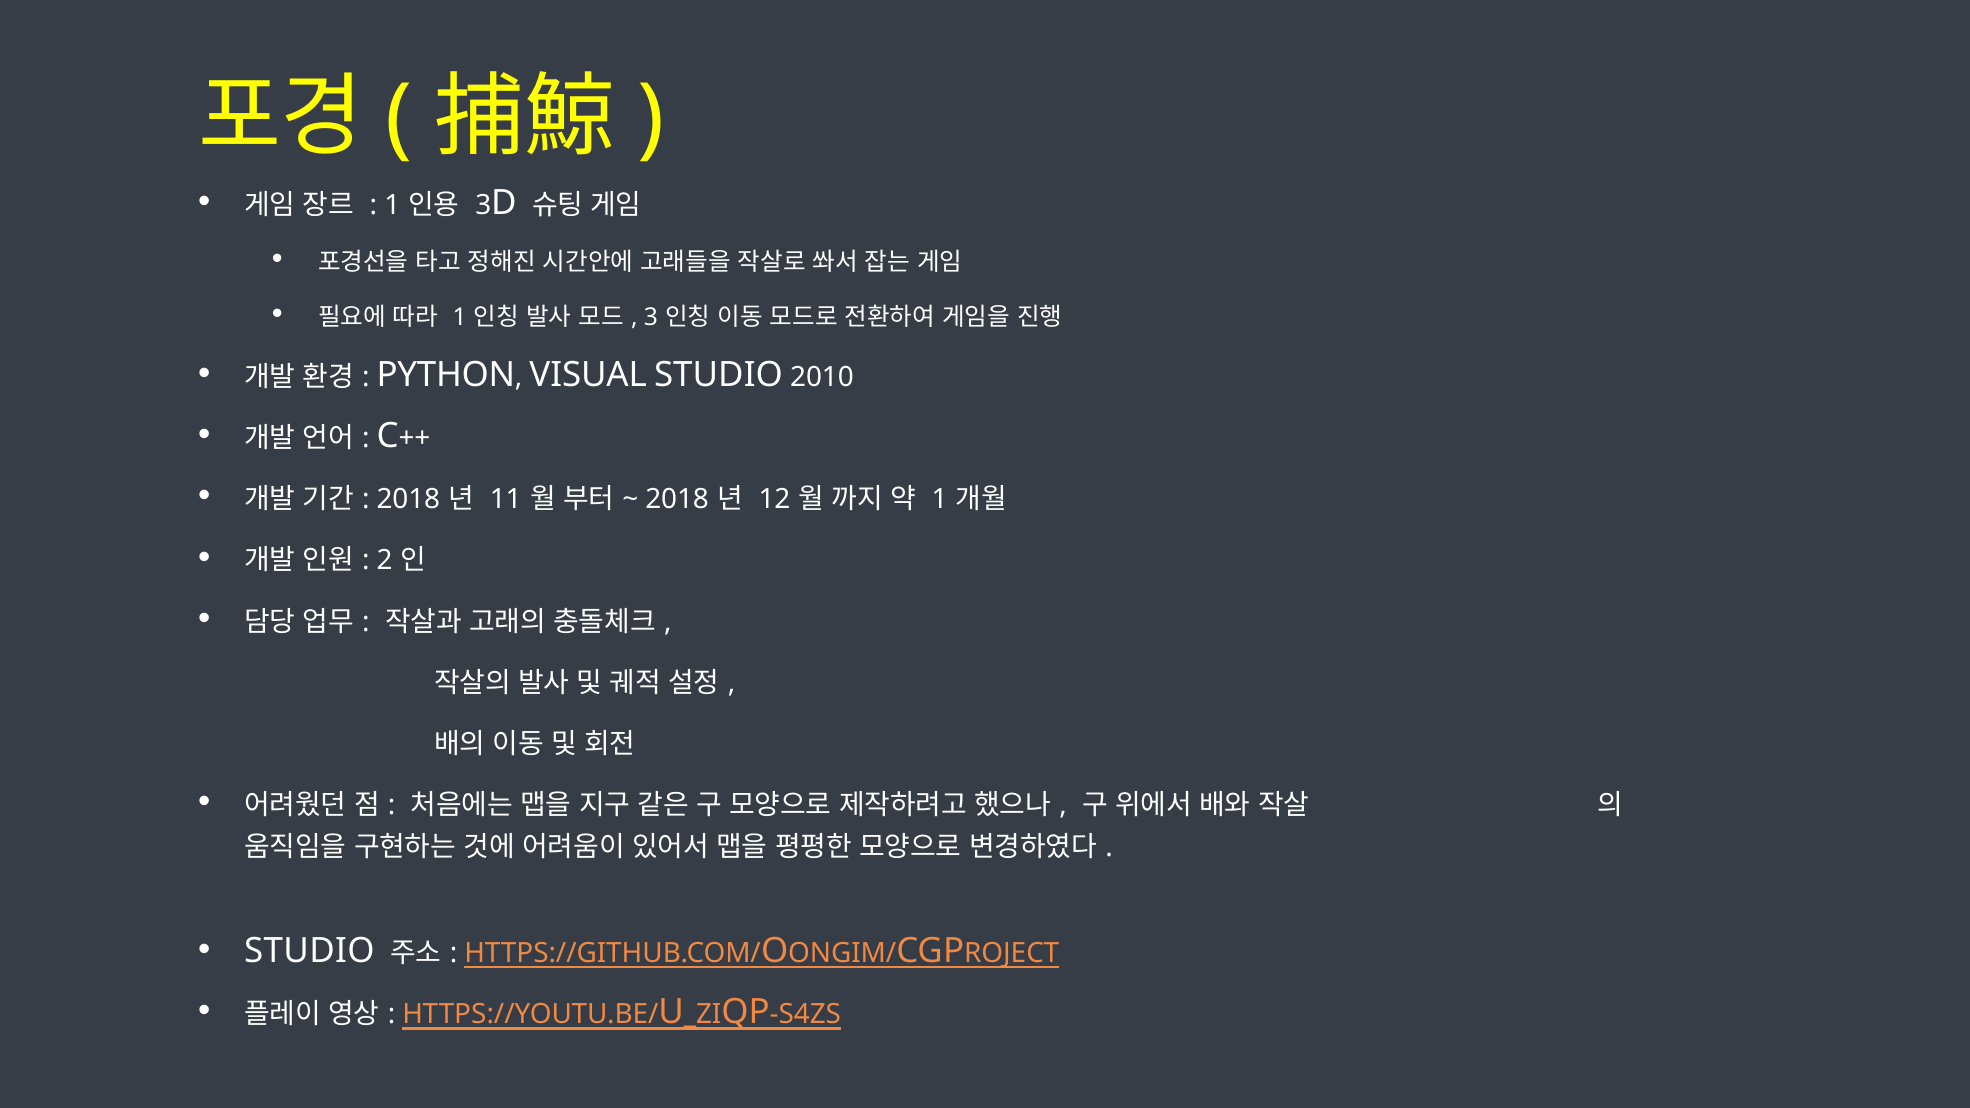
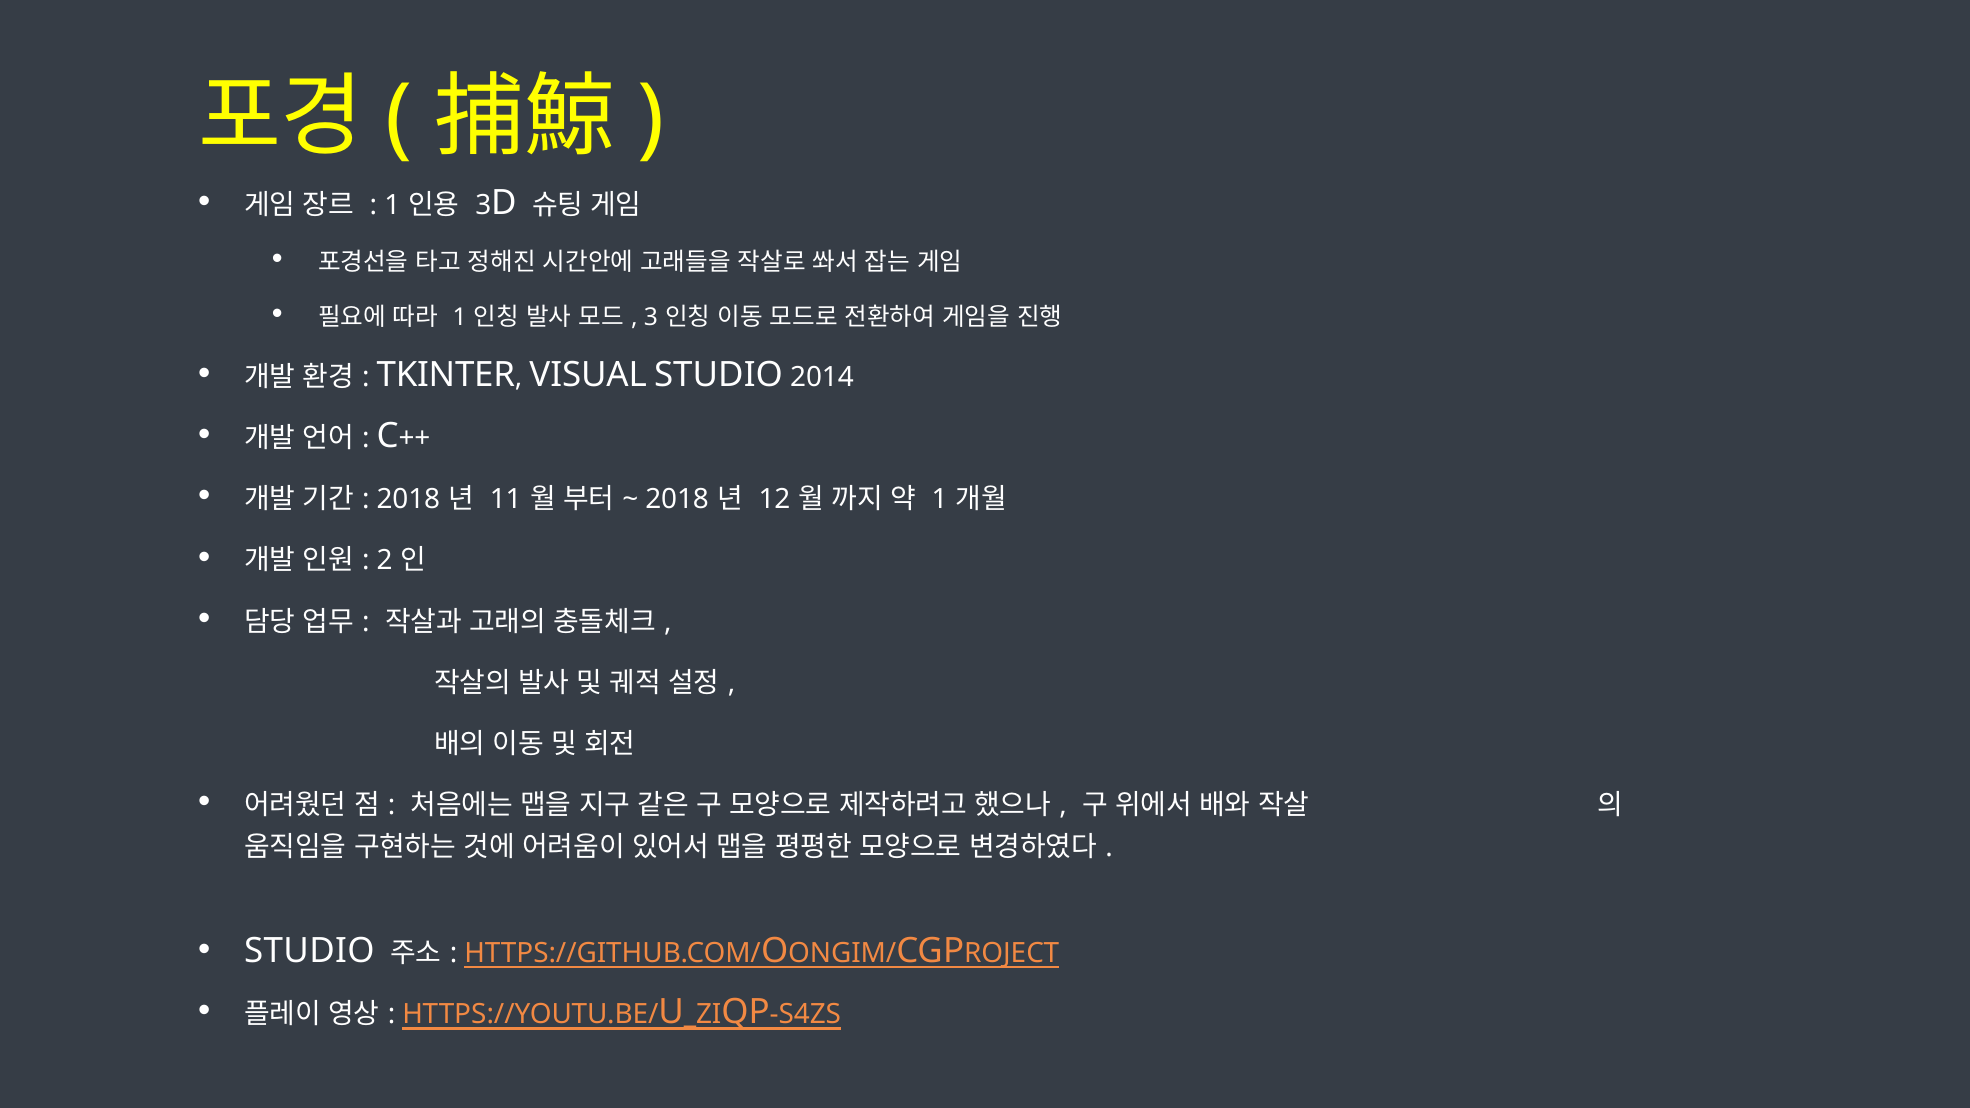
PYTHON: PYTHON -> TKINTER
2010: 2010 -> 2014
